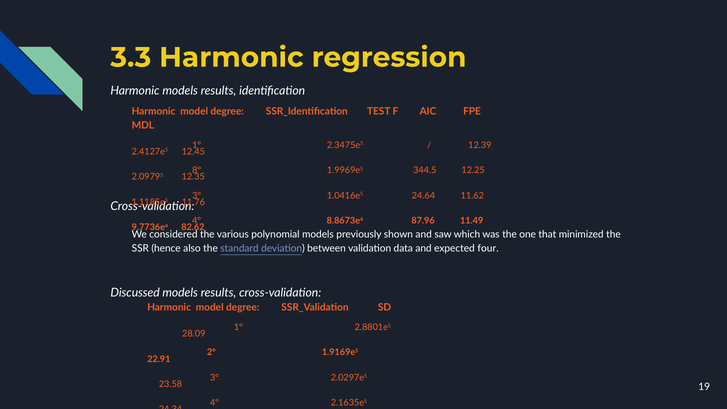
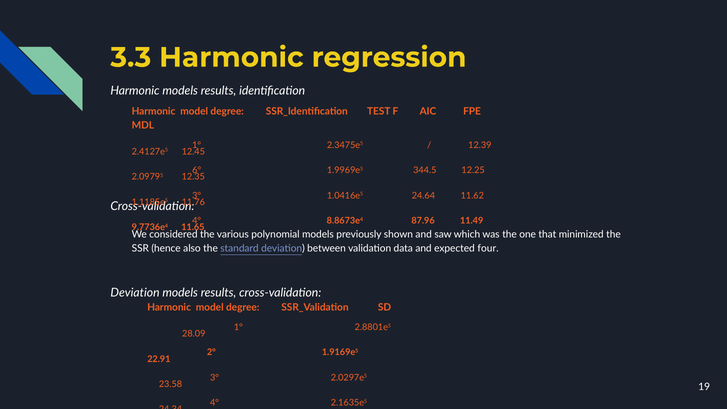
8°: 8° -> 6°
82.62: 82.62 -> 11.65
Discussed at (135, 293): Discussed -> Deviation
